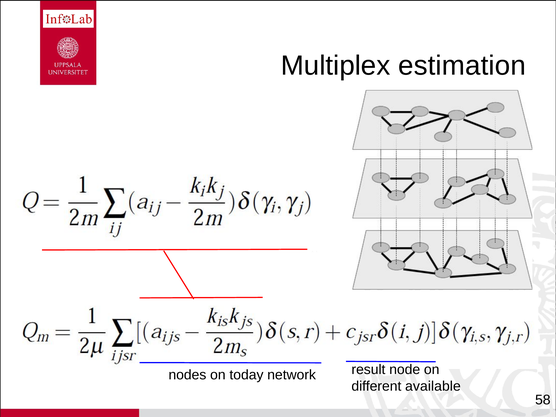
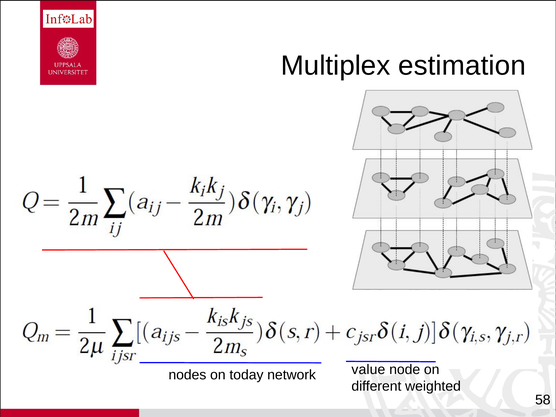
result: result -> value
available: available -> weighted
